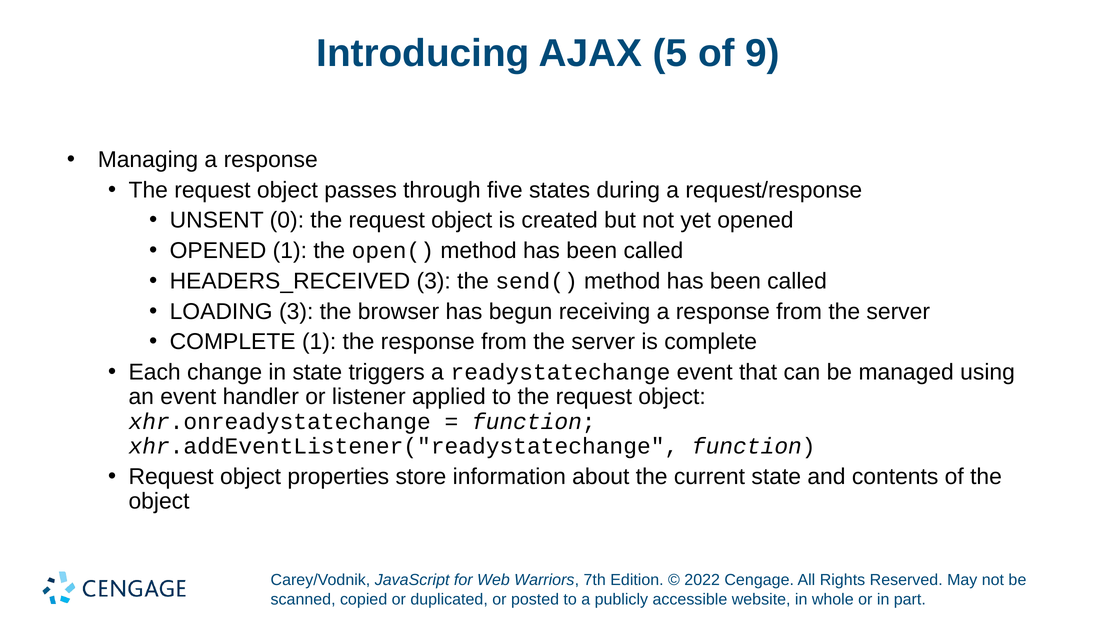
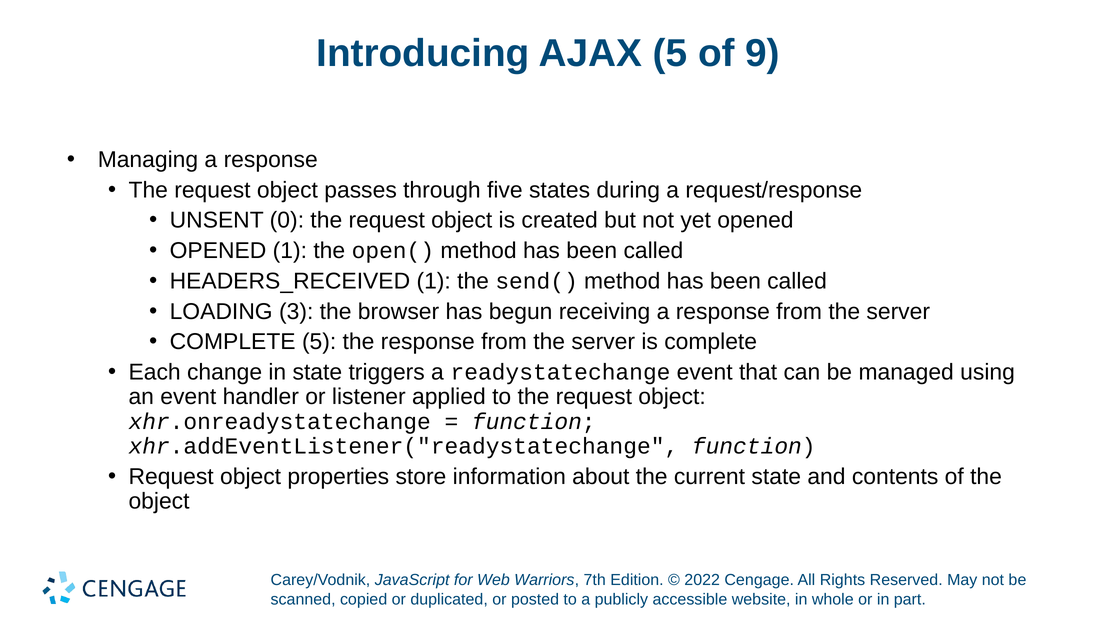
HEADERS_RECEIVED 3: 3 -> 1
COMPLETE 1: 1 -> 5
